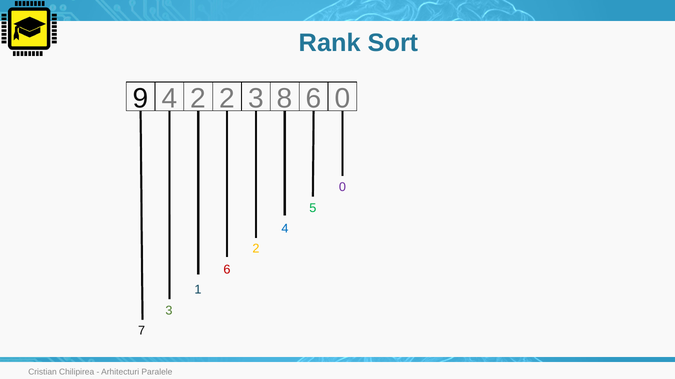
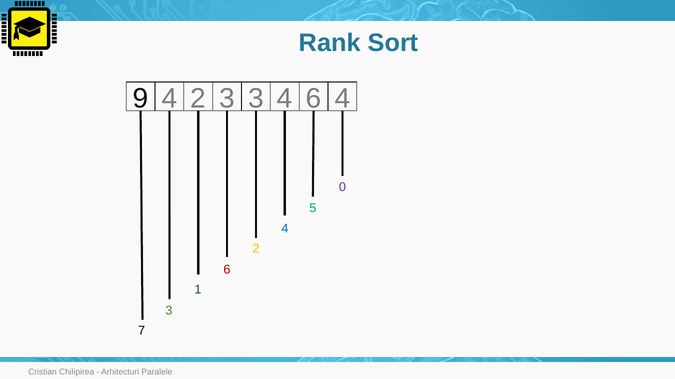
2 2: 2 -> 3
3 8: 8 -> 4
6 0: 0 -> 4
